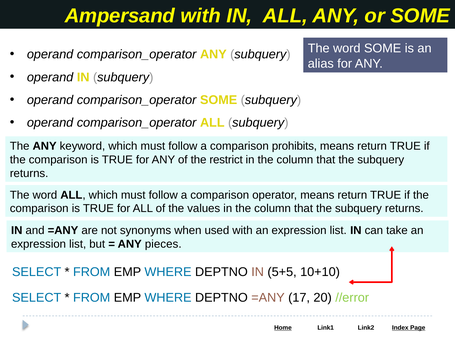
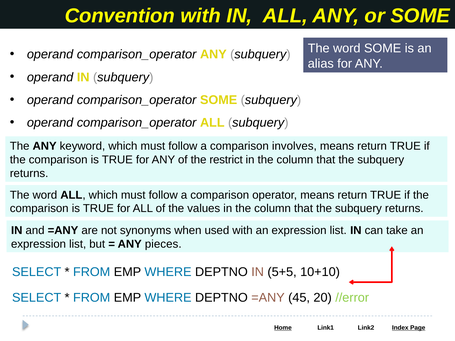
Ampersand: Ampersand -> Convention
prohibits: prohibits -> involves
17: 17 -> 45
